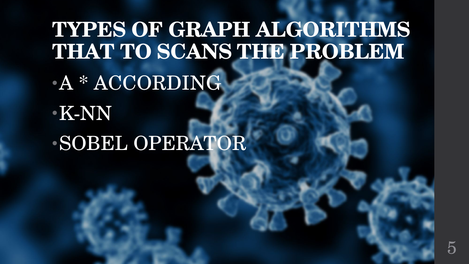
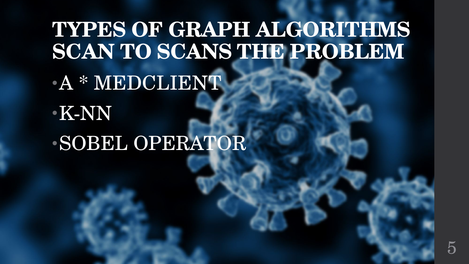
THAT: THAT -> SCAN
ACCORDING: ACCORDING -> MEDCLIENT
